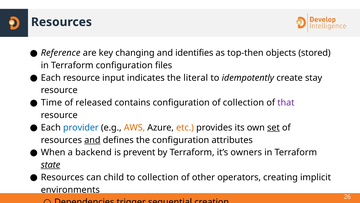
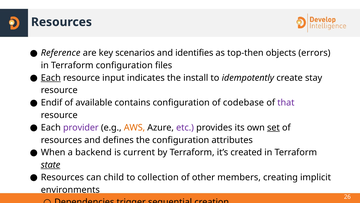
changing: changing -> scenarios
stored: stored -> errors
Each at (51, 78) underline: none -> present
literal: literal -> install
Time: Time -> Endif
released: released -> available
of collection: collection -> codebase
provider colour: blue -> purple
etc colour: orange -> purple
and at (92, 140) underline: present -> none
prevent: prevent -> current
owners: owners -> created
operators: operators -> members
